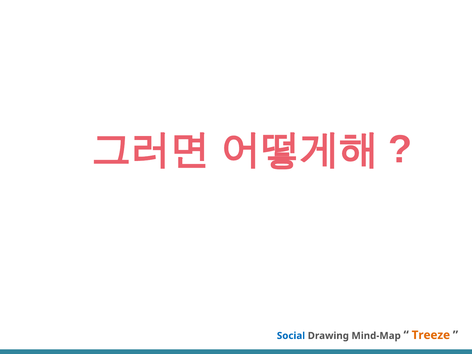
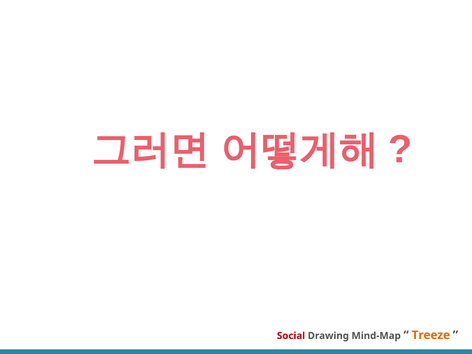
Social colour: blue -> red
